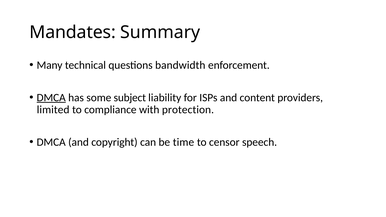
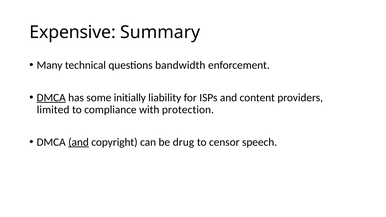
Mandates: Mandates -> Expensive
subject: subject -> initially
and at (79, 142) underline: none -> present
time: time -> drug
